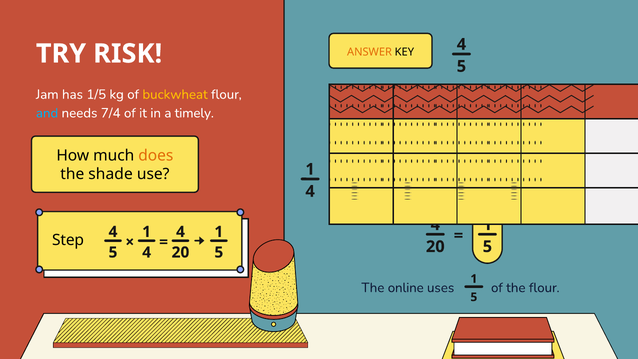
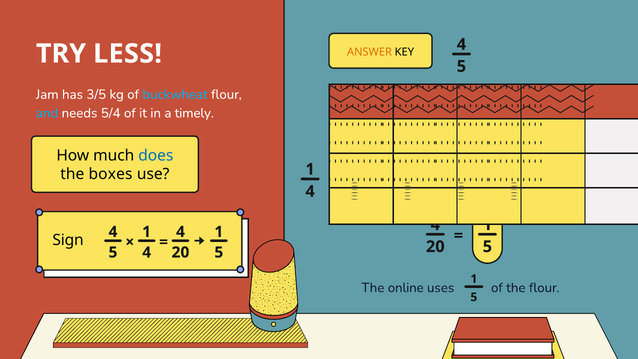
RISK: RISK -> LESS
1/5: 1/5 -> 3/5
buckwheat colour: yellow -> light blue
7/4: 7/4 -> 5/4
does colour: orange -> blue
shade: shade -> boxes
Step: Step -> Sign
